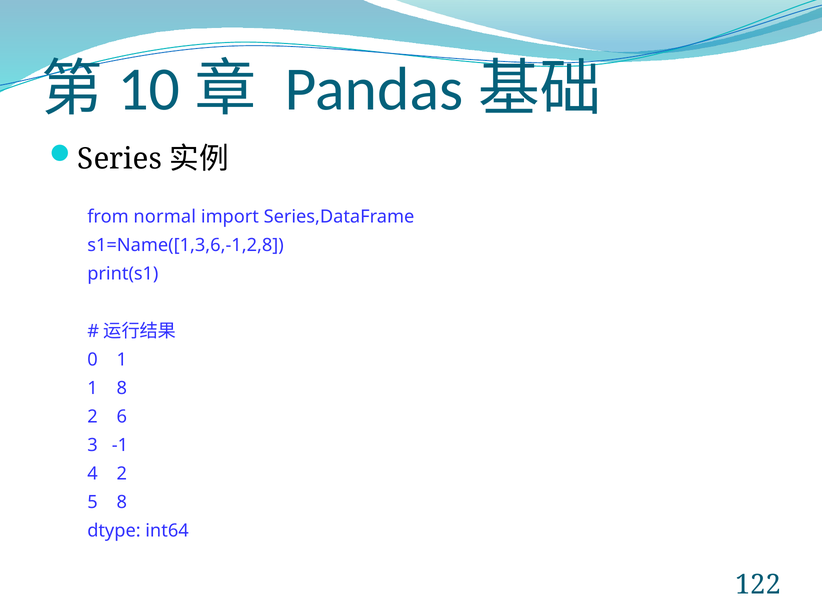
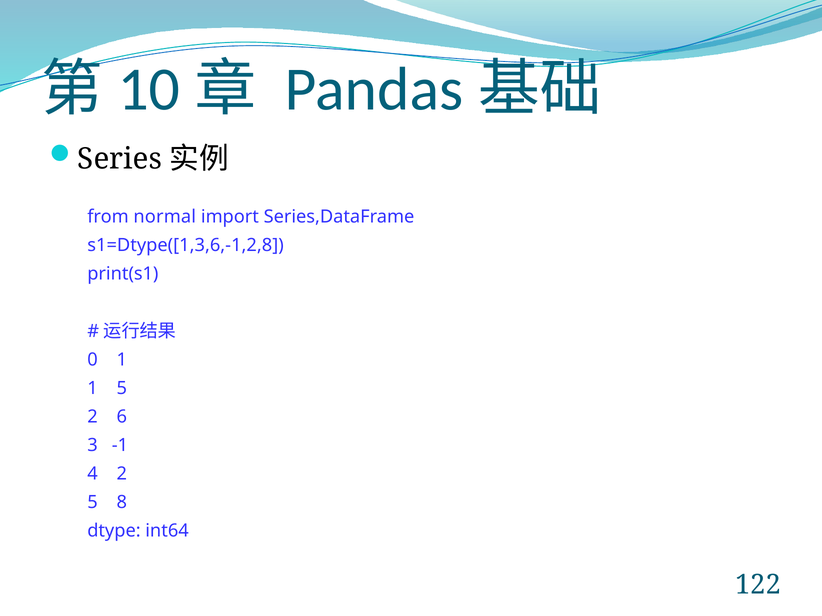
s1=Name([1,3,6,-1,2,8: s1=Name([1,3,6,-1,2,8 -> s1=Dtype([1,3,6,-1,2,8
1 8: 8 -> 5
